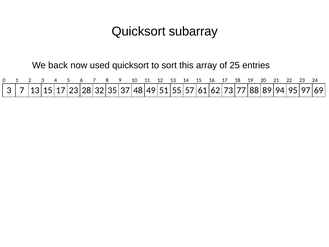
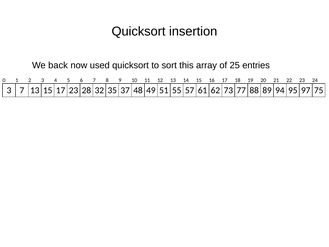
subarray: subarray -> insertion
69: 69 -> 75
